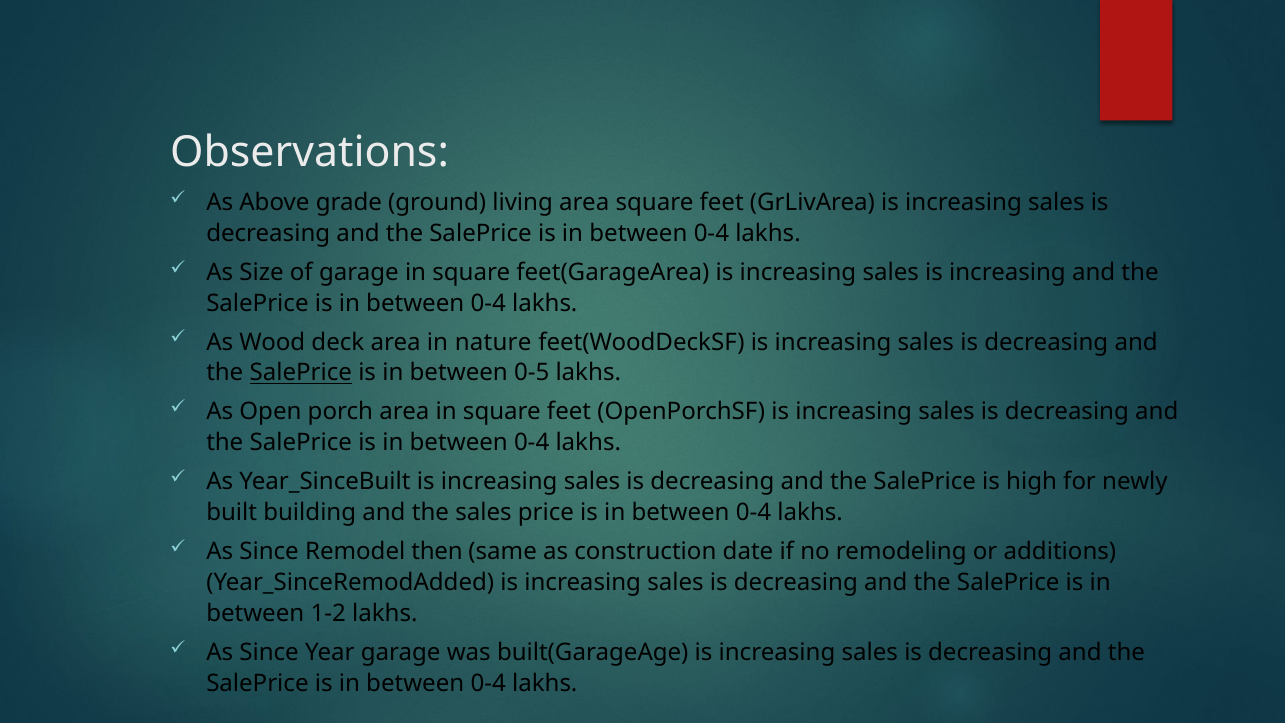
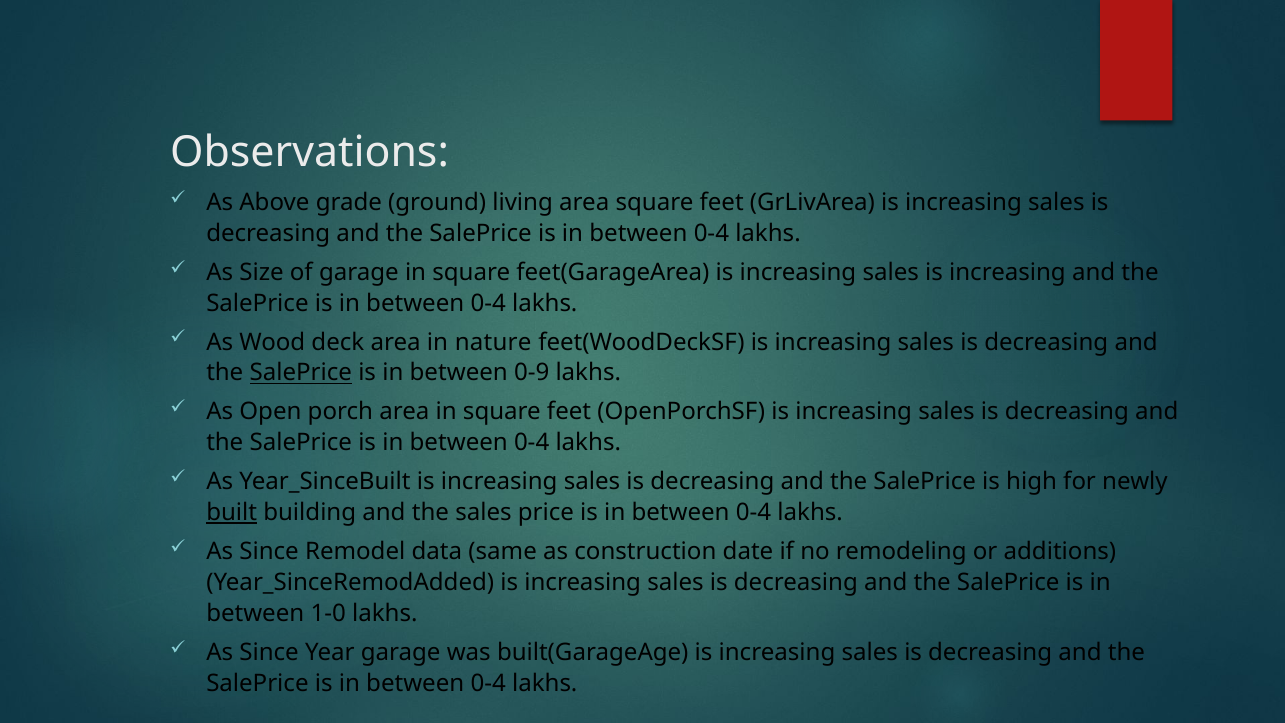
0-5: 0-5 -> 0-9
built underline: none -> present
then: then -> data
1-2: 1-2 -> 1-0
